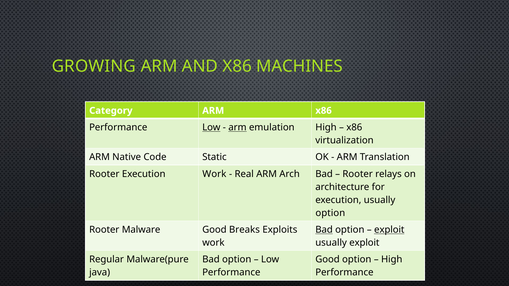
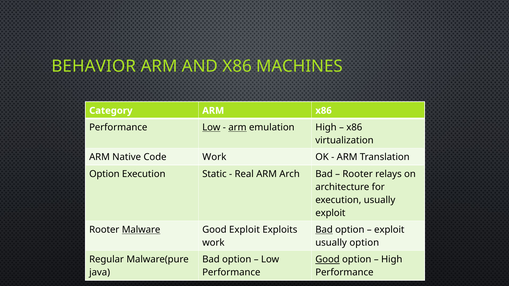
GROWING: GROWING -> BEHAVIOR
Code Static: Static -> Work
Rooter at (104, 174): Rooter -> Option
Execution Work: Work -> Static
option at (330, 213): option -> exploit
Malware underline: none -> present
Good Breaks: Breaks -> Exploit
exploit at (389, 230) underline: present -> none
usually exploit: exploit -> option
Good at (328, 260) underline: none -> present
